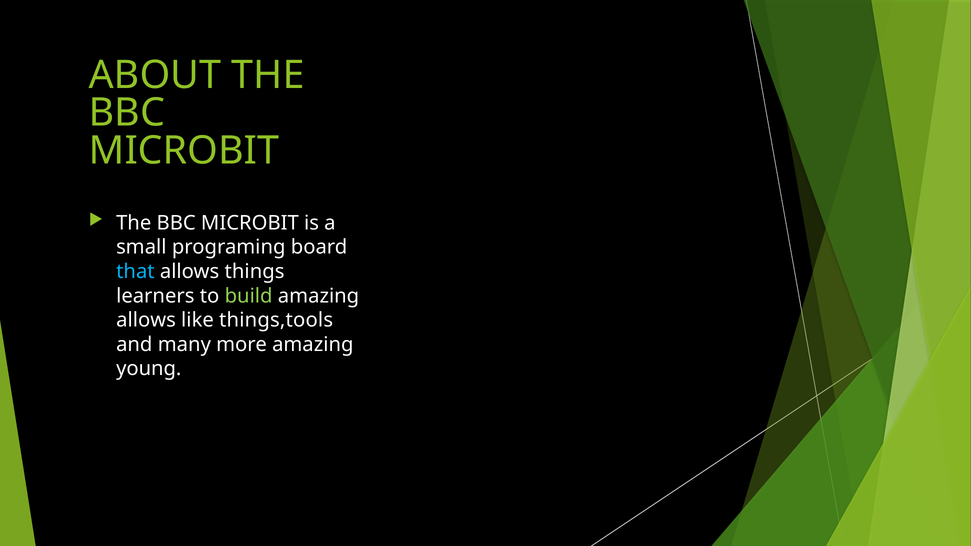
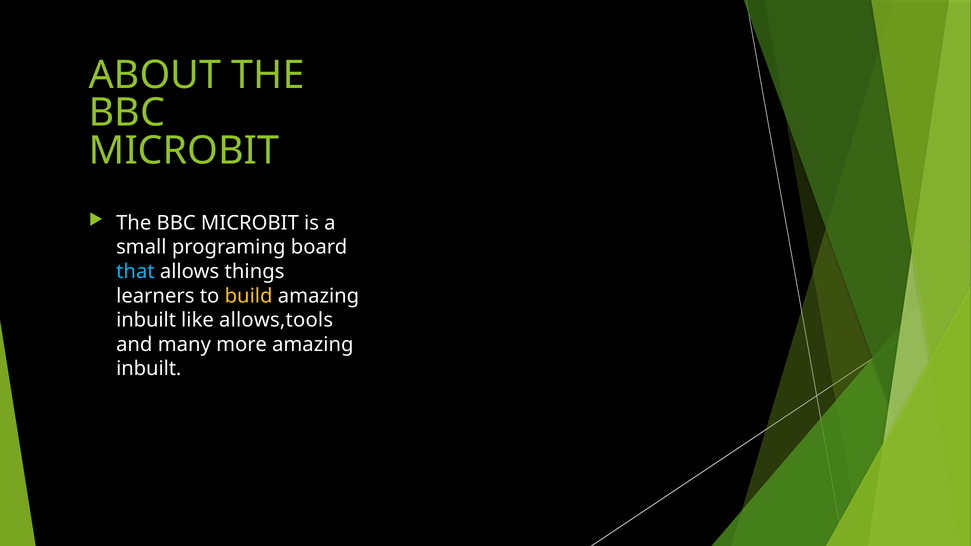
build colour: light green -> yellow
allows at (146, 320): allows -> inbuilt
things,tools: things,tools -> allows,tools
young at (149, 369): young -> inbuilt
